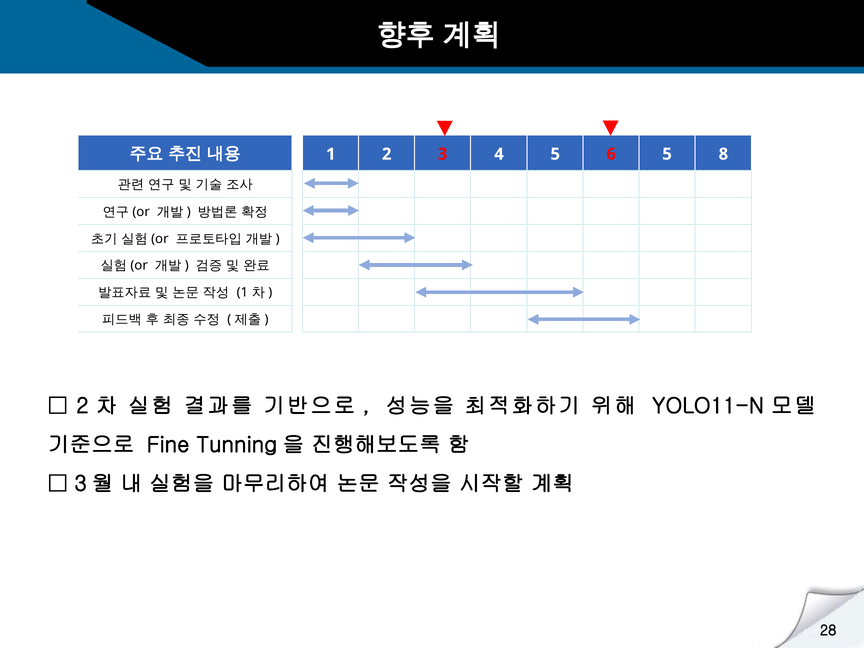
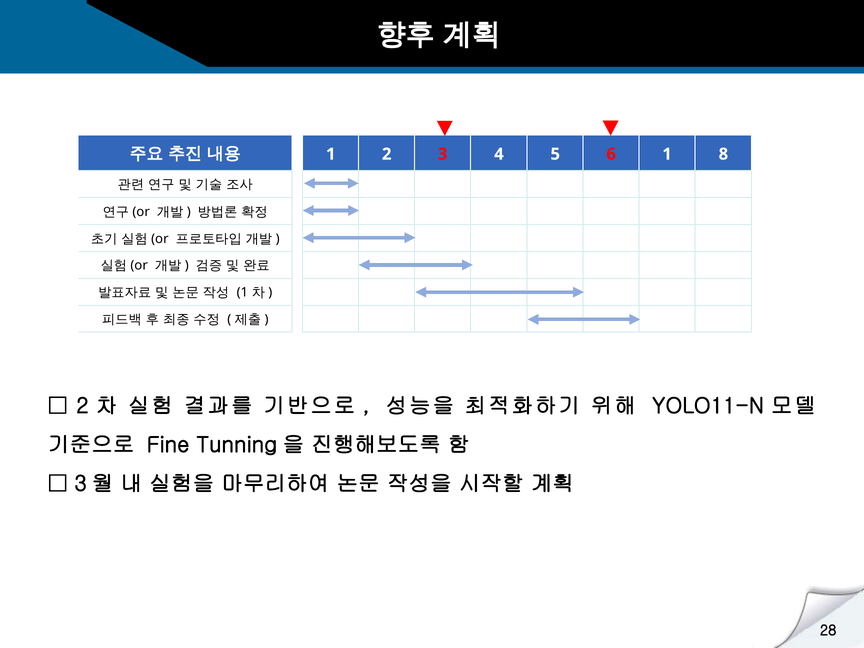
6 5: 5 -> 1
